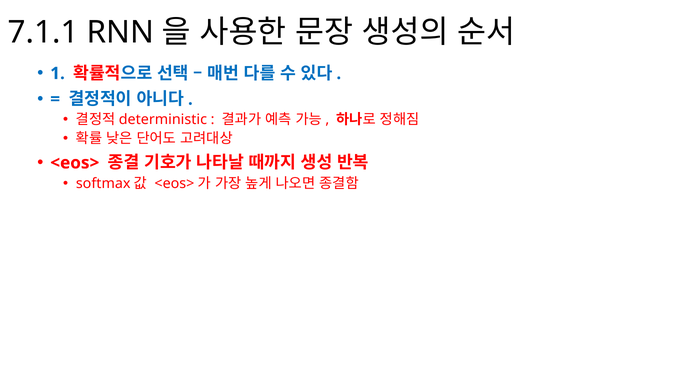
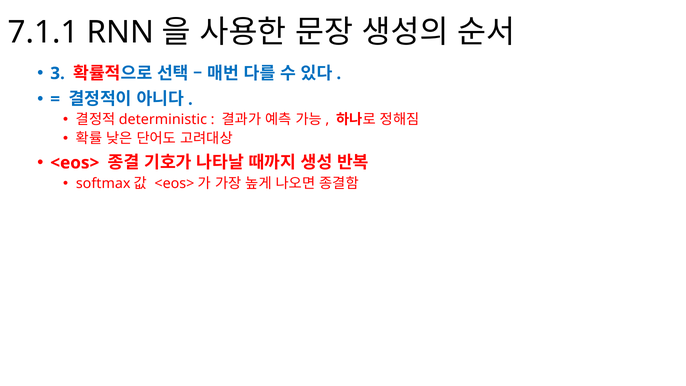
1: 1 -> 3
